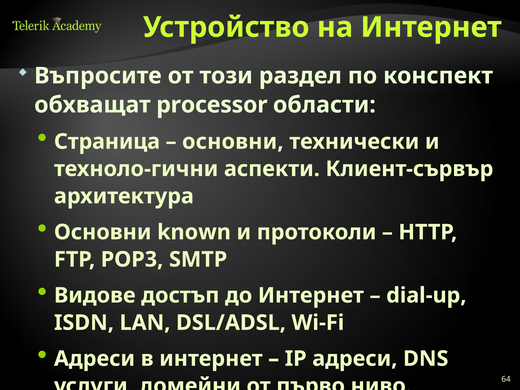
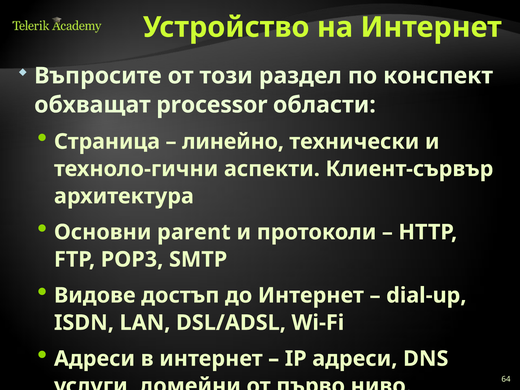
основни at (233, 142): основни -> линейно
known: known -> parent
